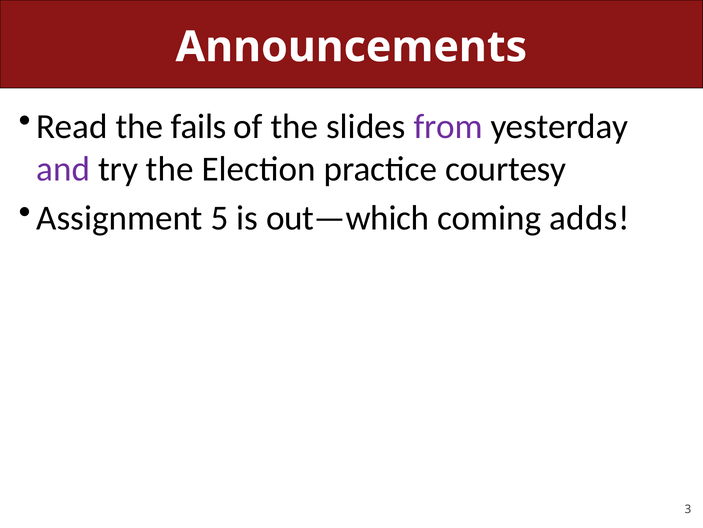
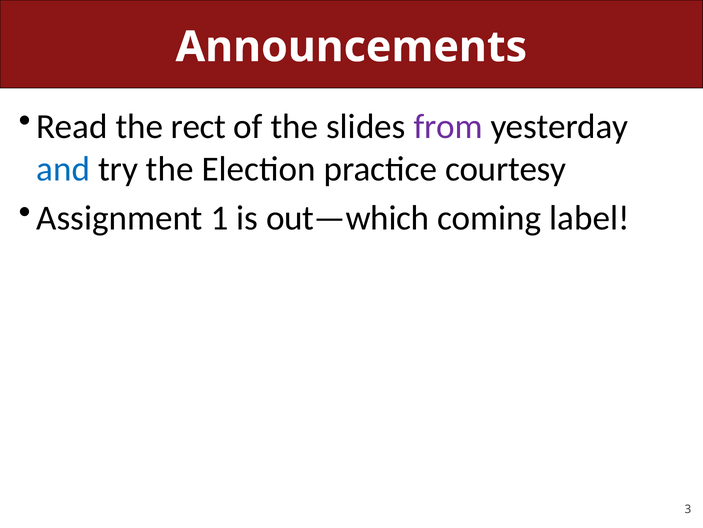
fails: fails -> rect
and colour: purple -> blue
5: 5 -> 1
adds: adds -> label
